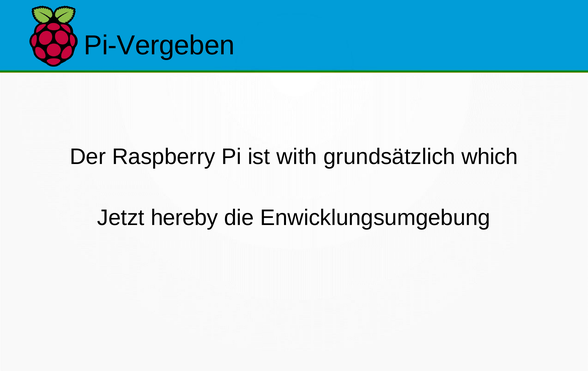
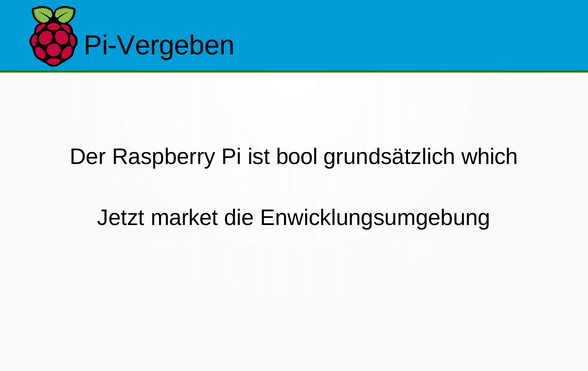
with: with -> bool
hereby: hereby -> market
